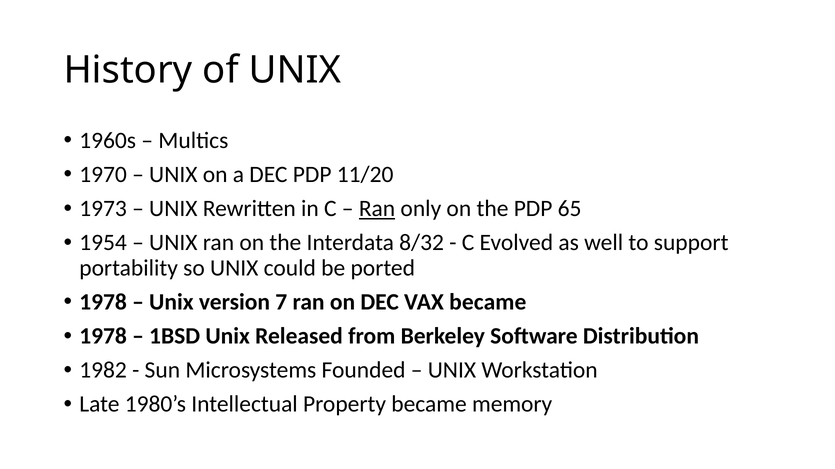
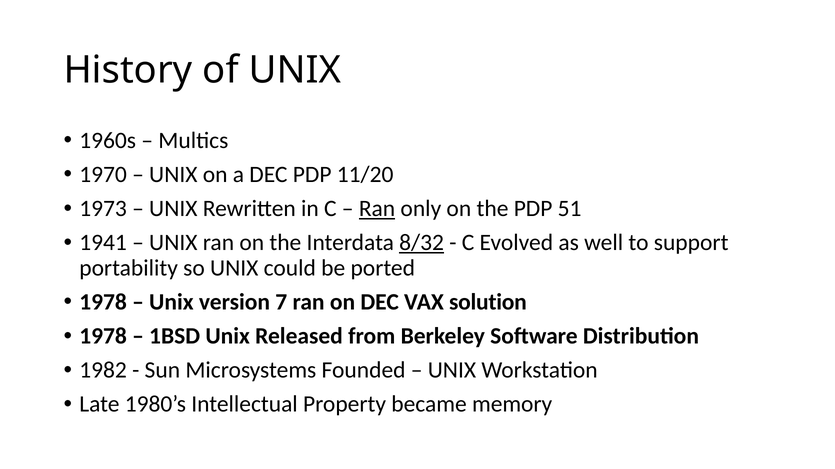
65: 65 -> 51
1954: 1954 -> 1941
8/32 underline: none -> present
VAX became: became -> solution
